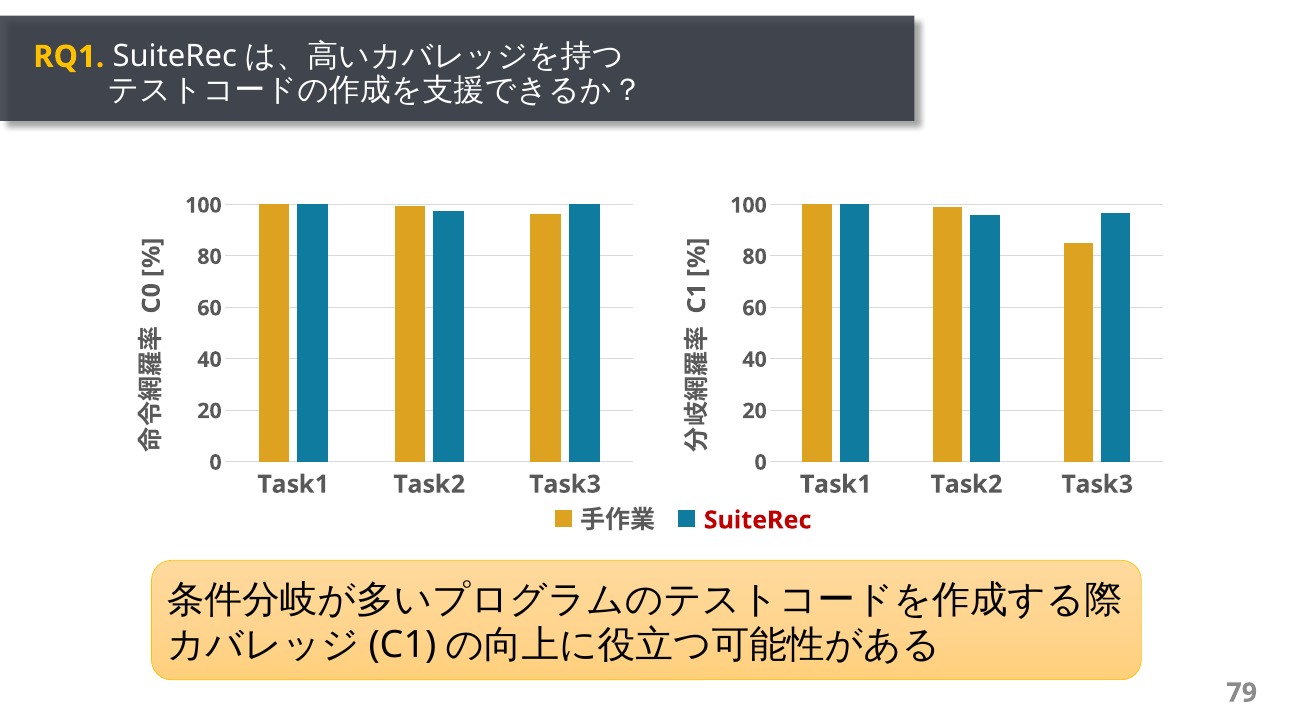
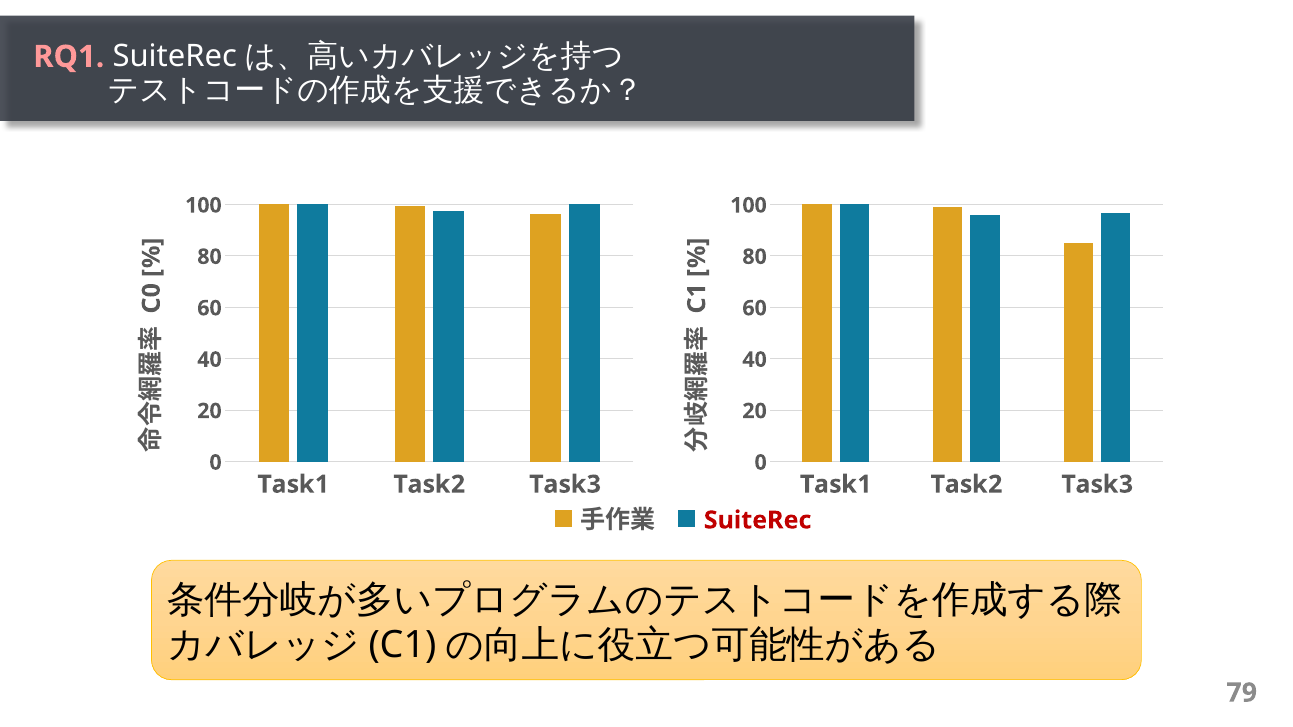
RQ1 colour: yellow -> pink
